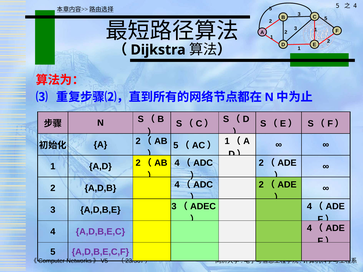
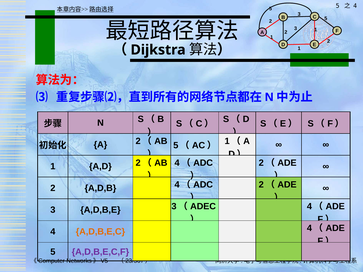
A,D,B,E,C colour: purple -> orange
